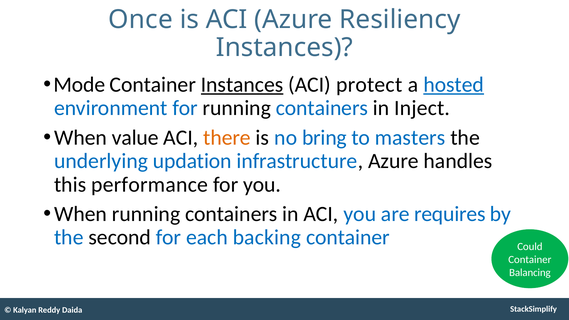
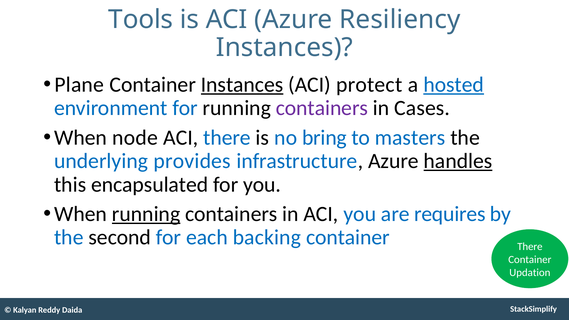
Once: Once -> Tools
Mode: Mode -> Plane
containers at (322, 108) colour: blue -> purple
Inject: Inject -> Cases
value: value -> node
there at (227, 138) colour: orange -> blue
updation: updation -> provides
handles underline: none -> present
performance: performance -> encapsulated
running at (146, 214) underline: none -> present
Could at (530, 247): Could -> There
Balancing: Balancing -> Updation
